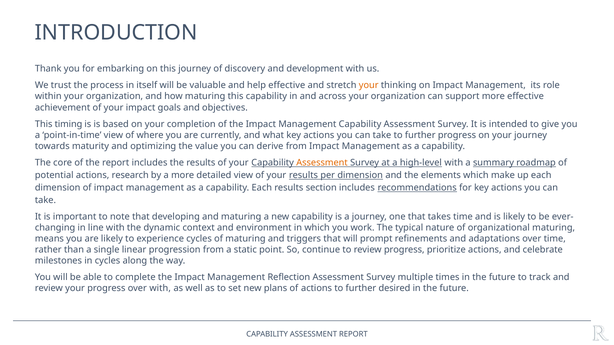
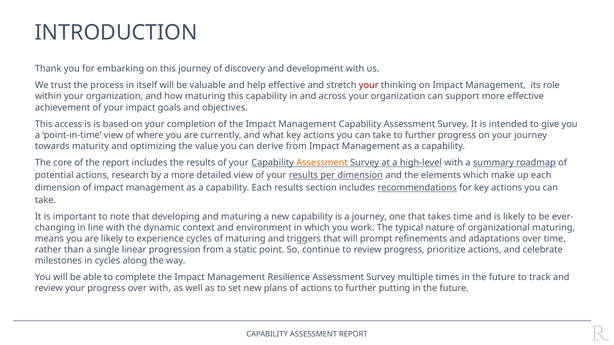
your at (369, 86) colour: orange -> red
timing: timing -> access
Reflection: Reflection -> Resilience
desired: desired -> putting
